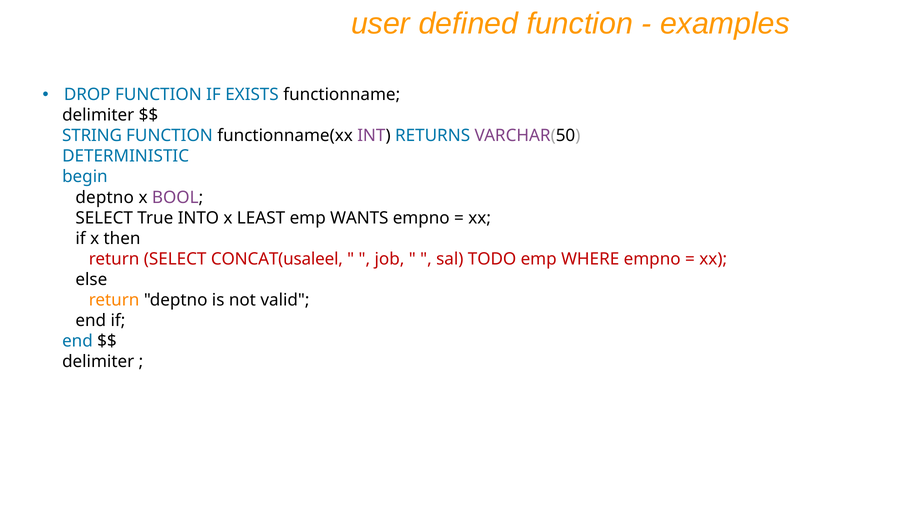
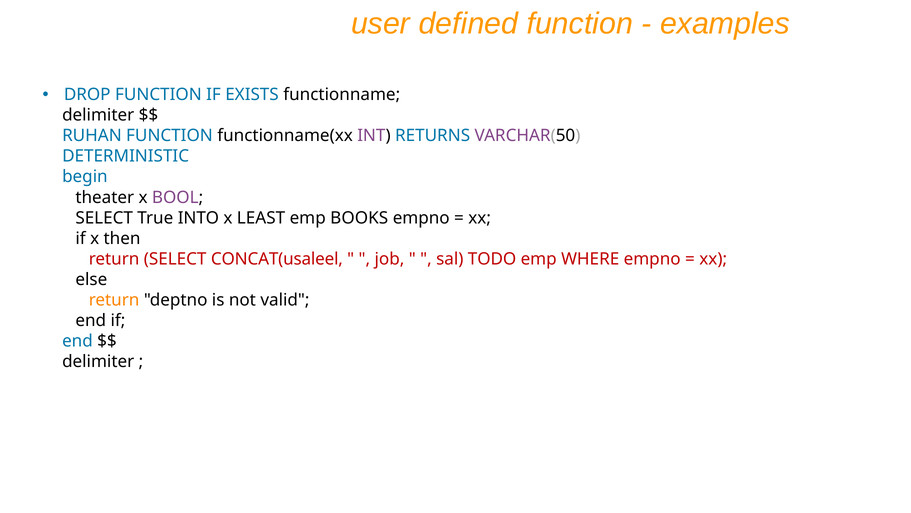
STRING: STRING -> RUHAN
deptno at (105, 197): deptno -> theater
WANTS: WANTS -> BOOKS
